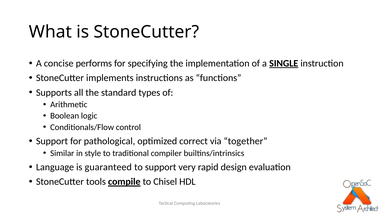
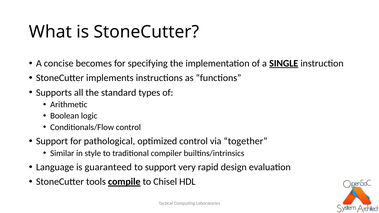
performs: performs -> becomes
optimized correct: correct -> control
